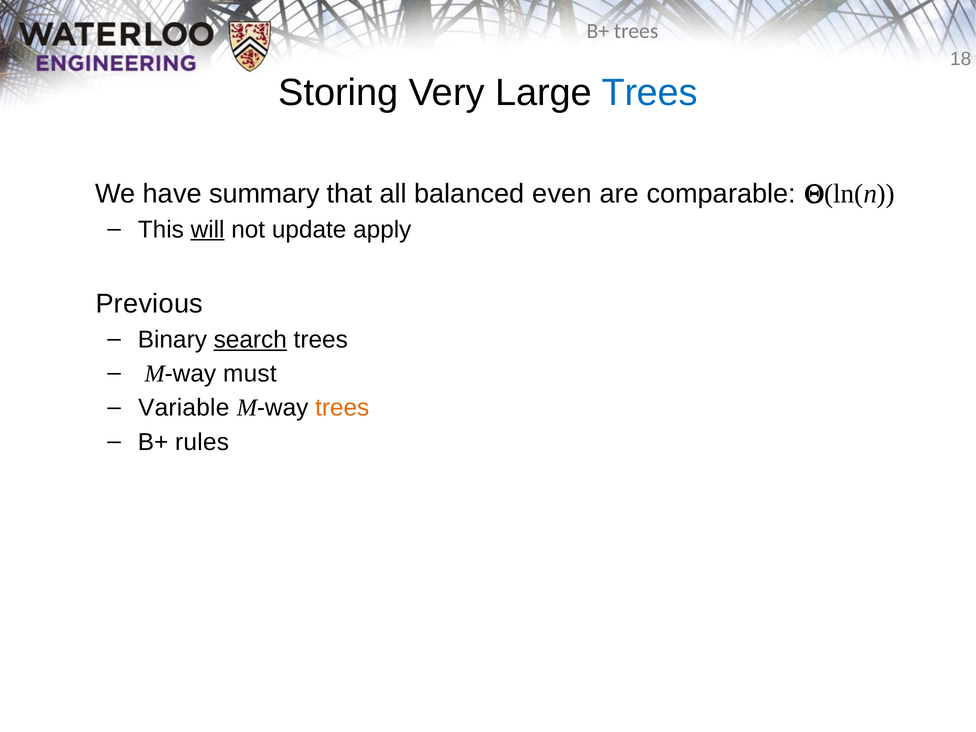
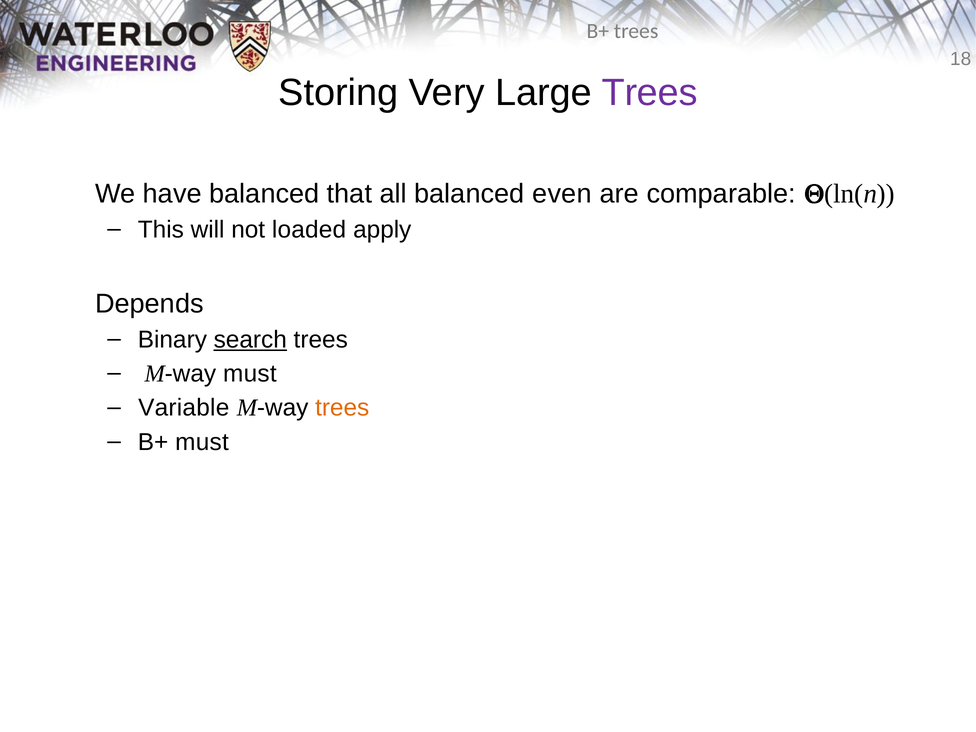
Trees at (650, 93) colour: blue -> purple
have summary: summary -> balanced
will underline: present -> none
update: update -> loaded
Previous: Previous -> Depends
B+ rules: rules -> must
